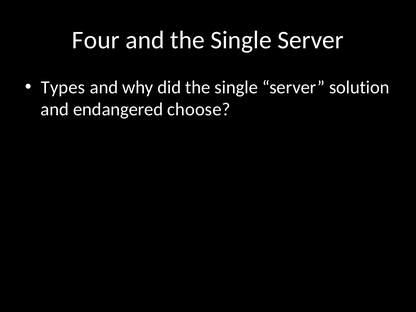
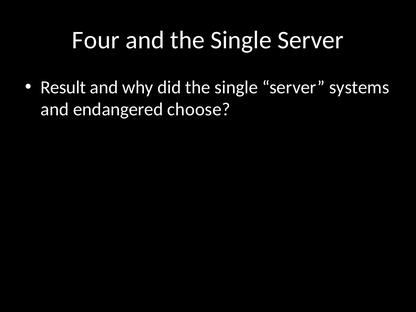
Types: Types -> Result
solution: solution -> systems
